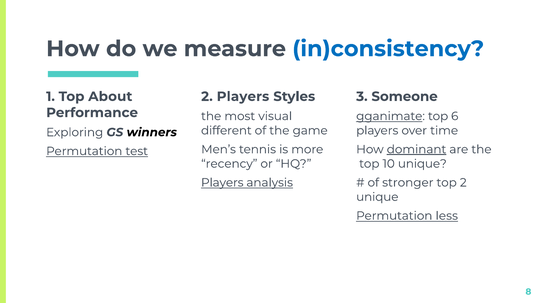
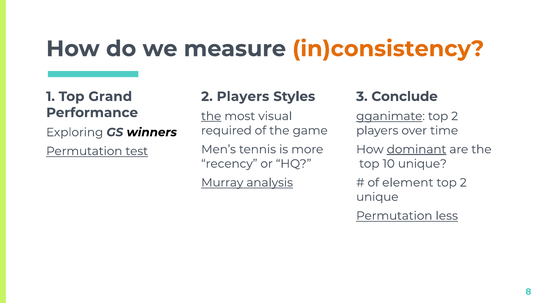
in)consistency colour: blue -> orange
About: About -> Grand
Someone: Someone -> Conclude
the at (211, 116) underline: none -> present
gganimate top 6: 6 -> 2
different: different -> required
Players at (222, 183): Players -> Murray
stronger: stronger -> element
